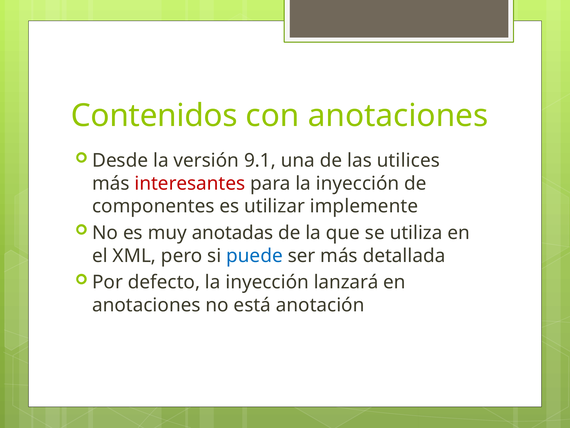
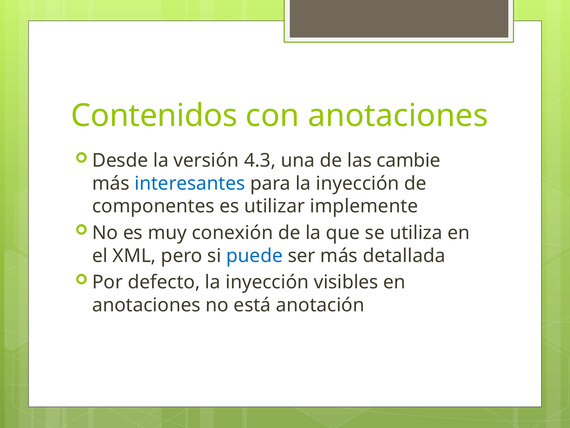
9.1: 9.1 -> 4.3
utilices: utilices -> cambie
interesantes colour: red -> blue
anotadas: anotadas -> conexión
lanzará: lanzará -> visibles
